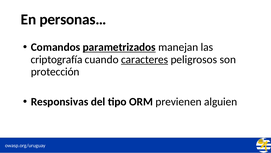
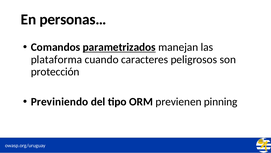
criptografía: criptografía -> plataforma
caracteres underline: present -> none
Responsivas: Responsivas -> Previniendo
alguien: alguien -> pinning
